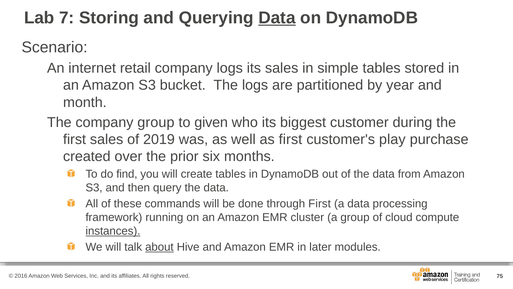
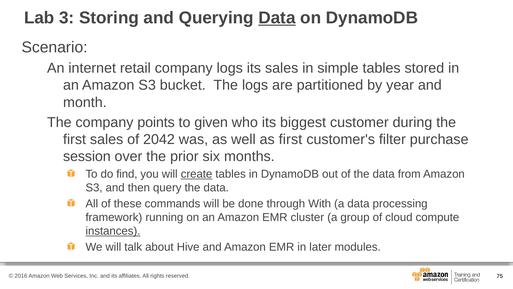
7: 7 -> 3
company group: group -> points
2019: 2019 -> 2042
play: play -> filter
created: created -> session
create underline: none -> present
through First: First -> With
about underline: present -> none
